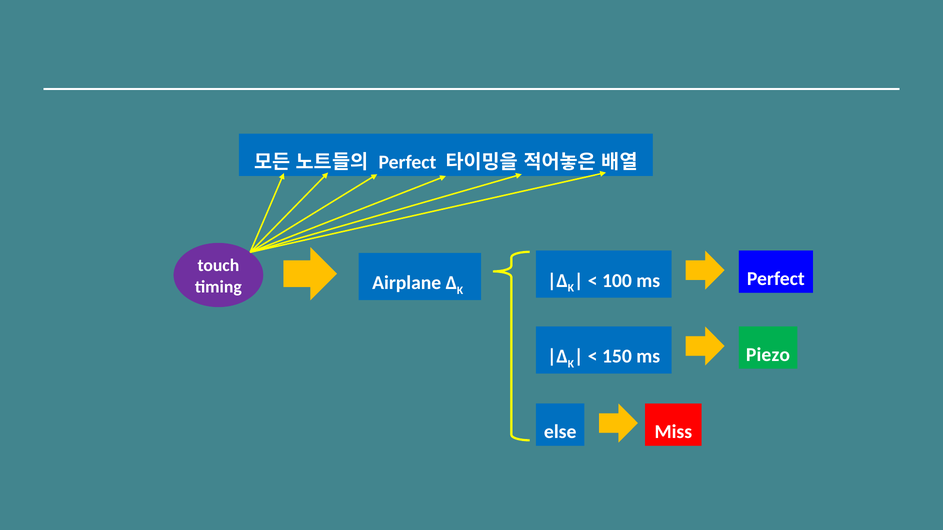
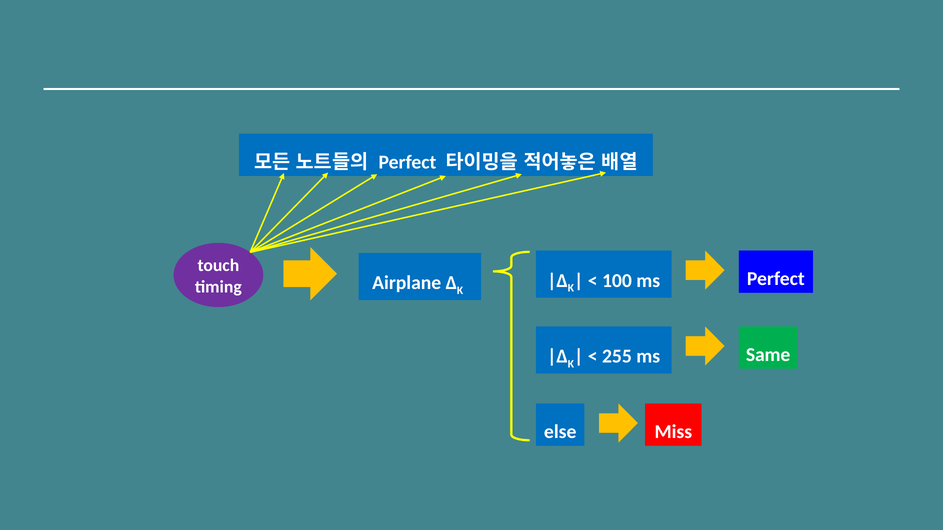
Piezo: Piezo -> Same
150: 150 -> 255
